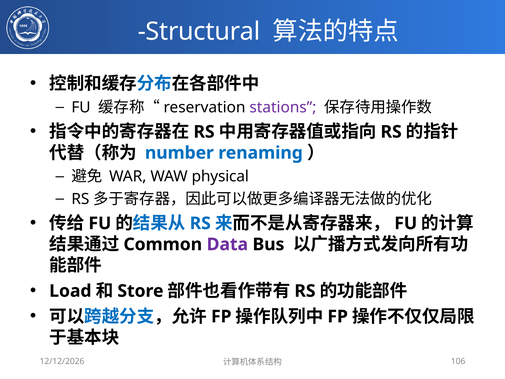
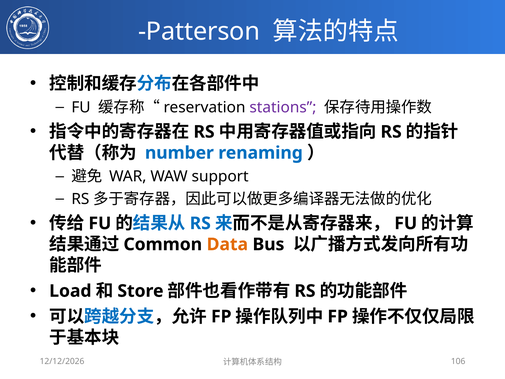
Structural: Structural -> Patterson
physical: physical -> support
Data colour: purple -> orange
